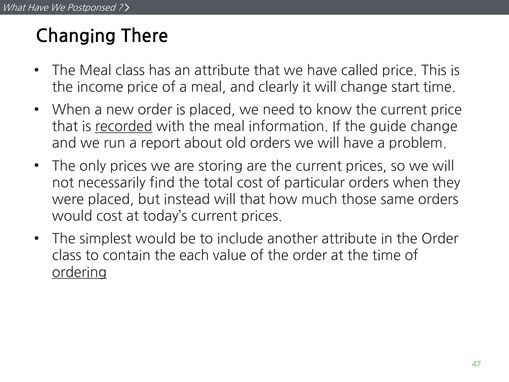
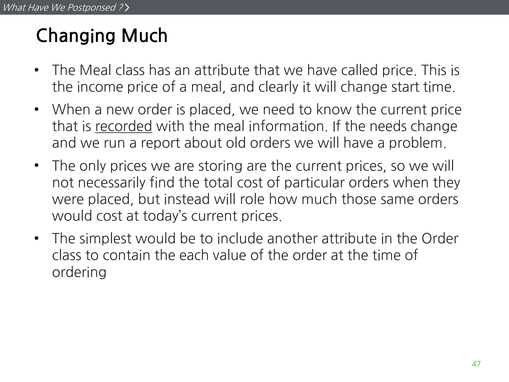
Changing There: There -> Much
guide: guide -> needs
will that: that -> role
ordering underline: present -> none
